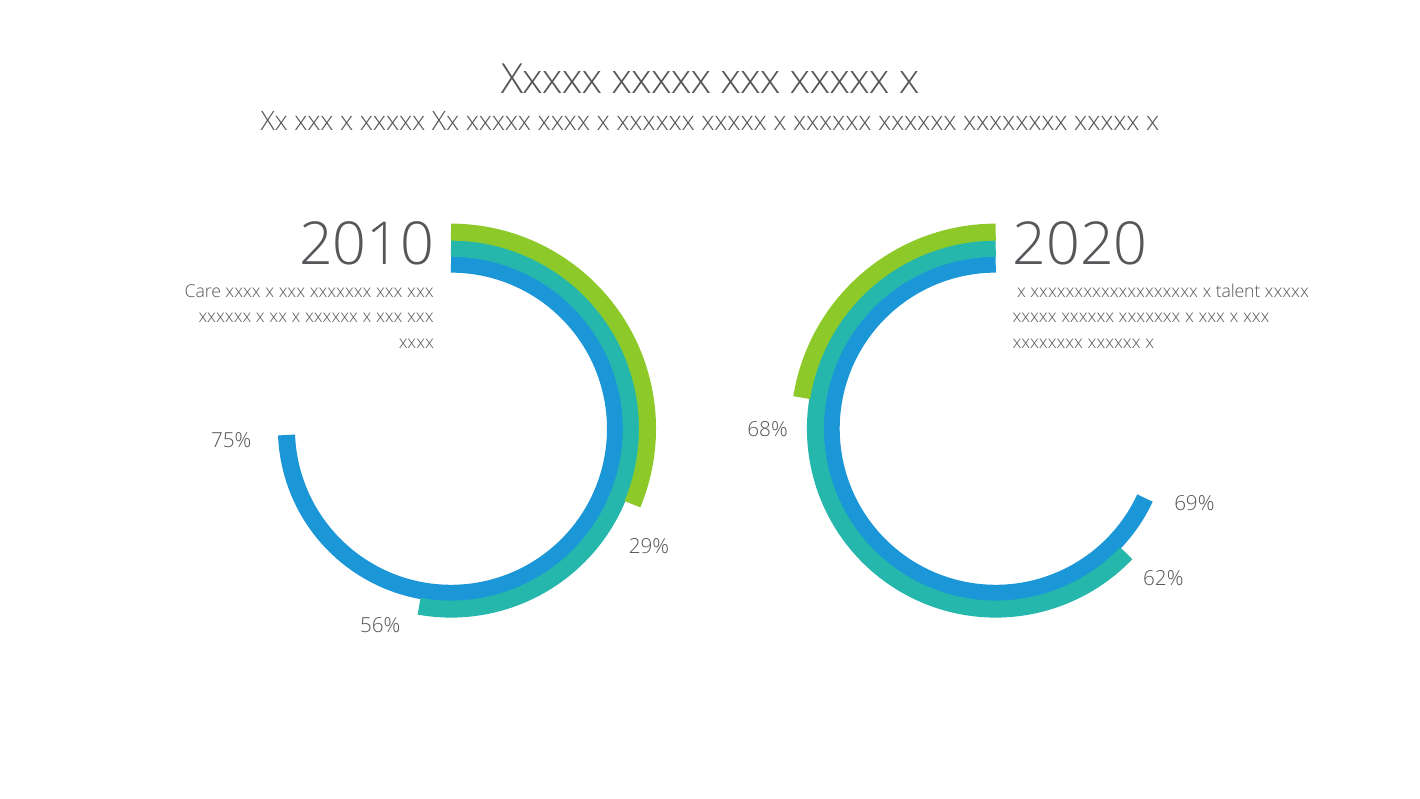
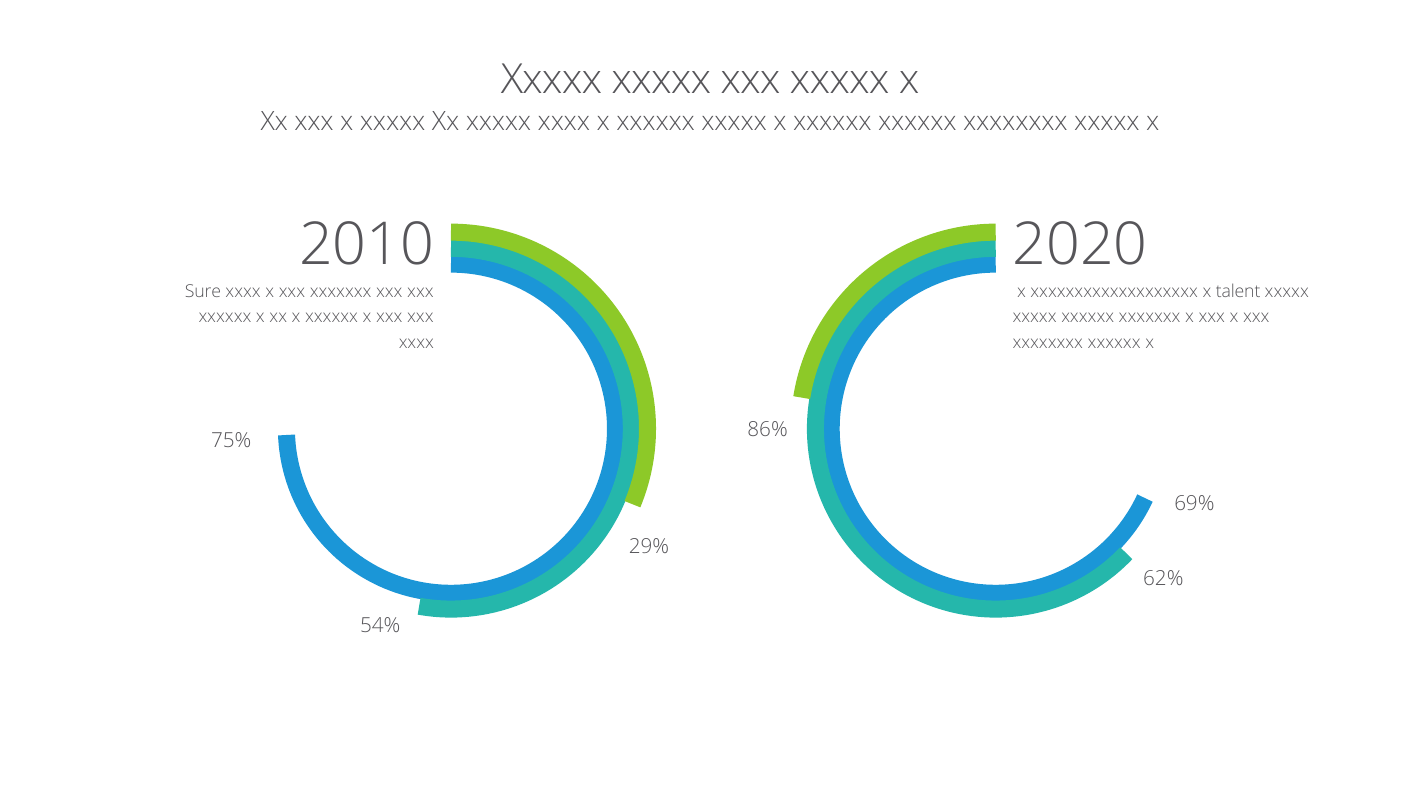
Care: Care -> Sure
68%: 68% -> 86%
56%: 56% -> 54%
